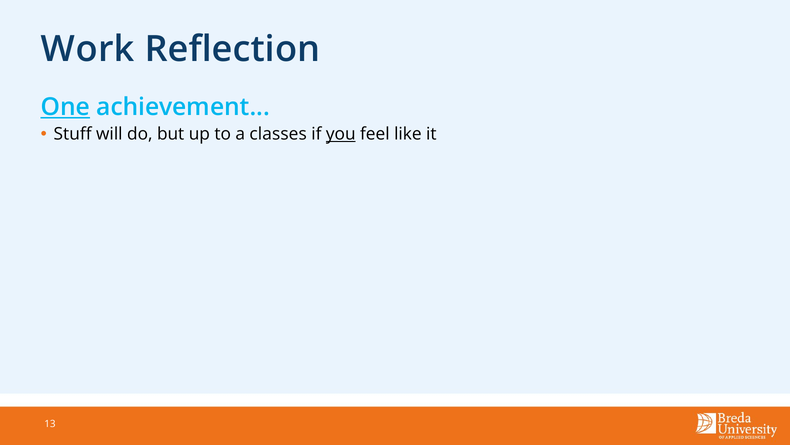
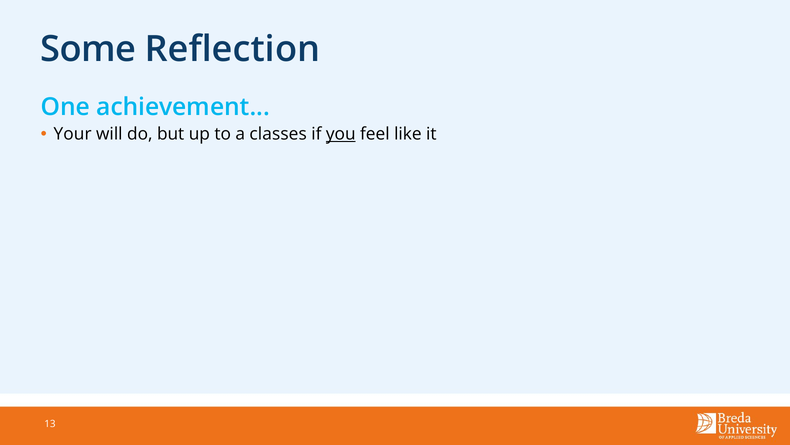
Work: Work -> Some
One underline: present -> none
Stuff: Stuff -> Your
